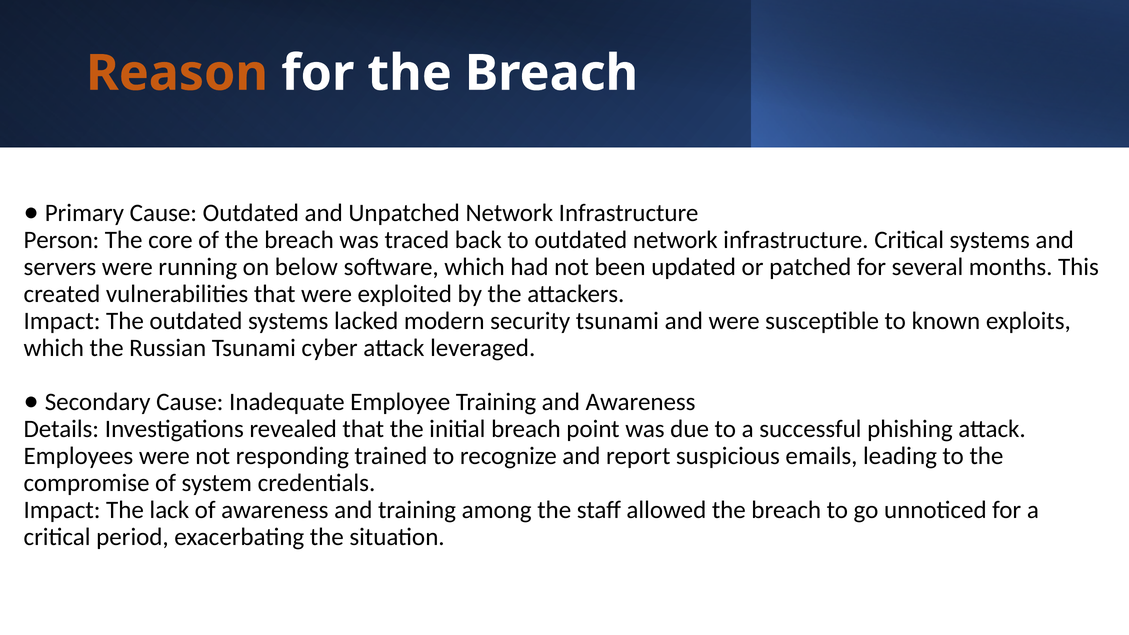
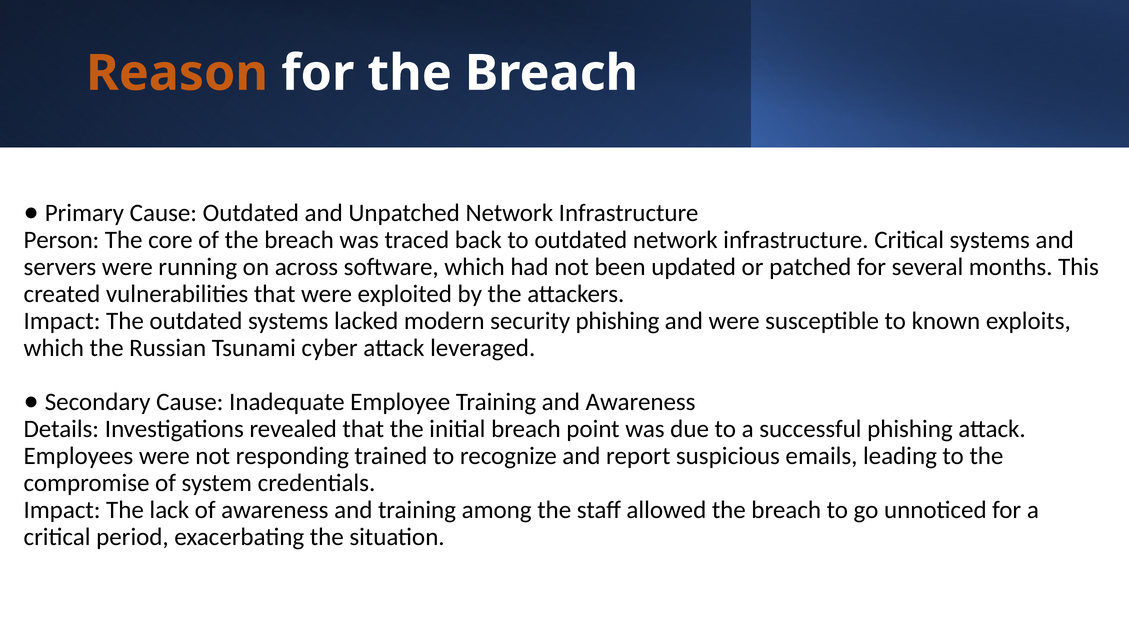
below: below -> across
security tsunami: tsunami -> phishing
